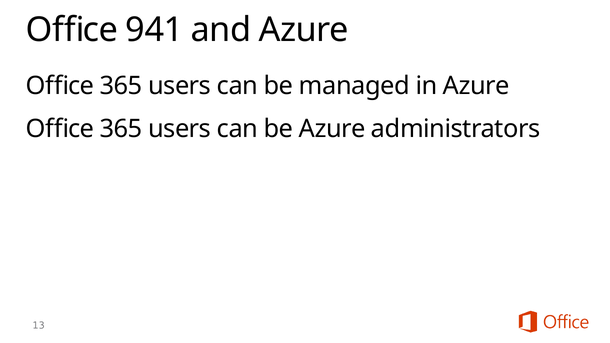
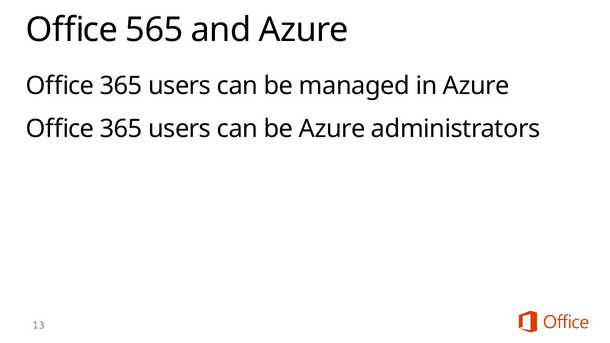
941: 941 -> 565
